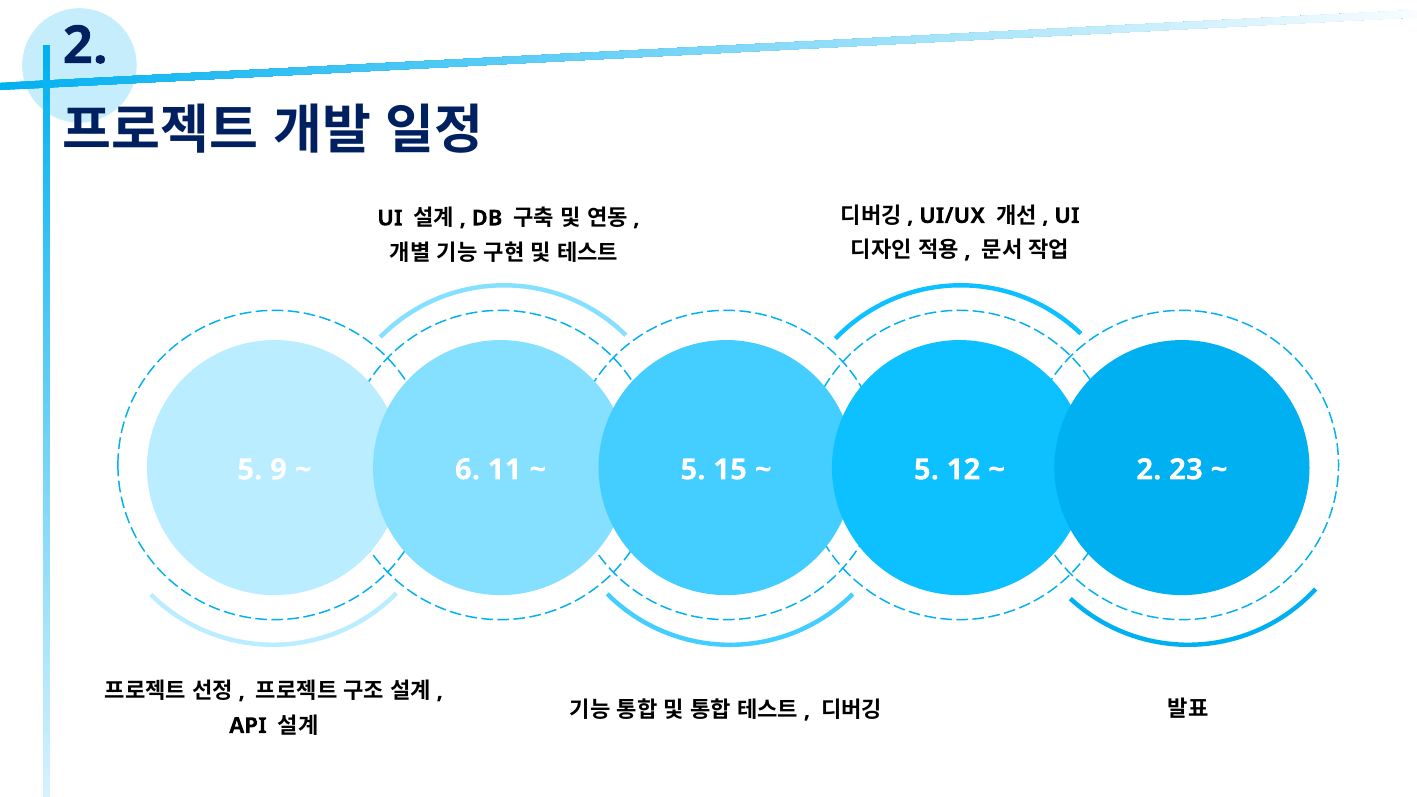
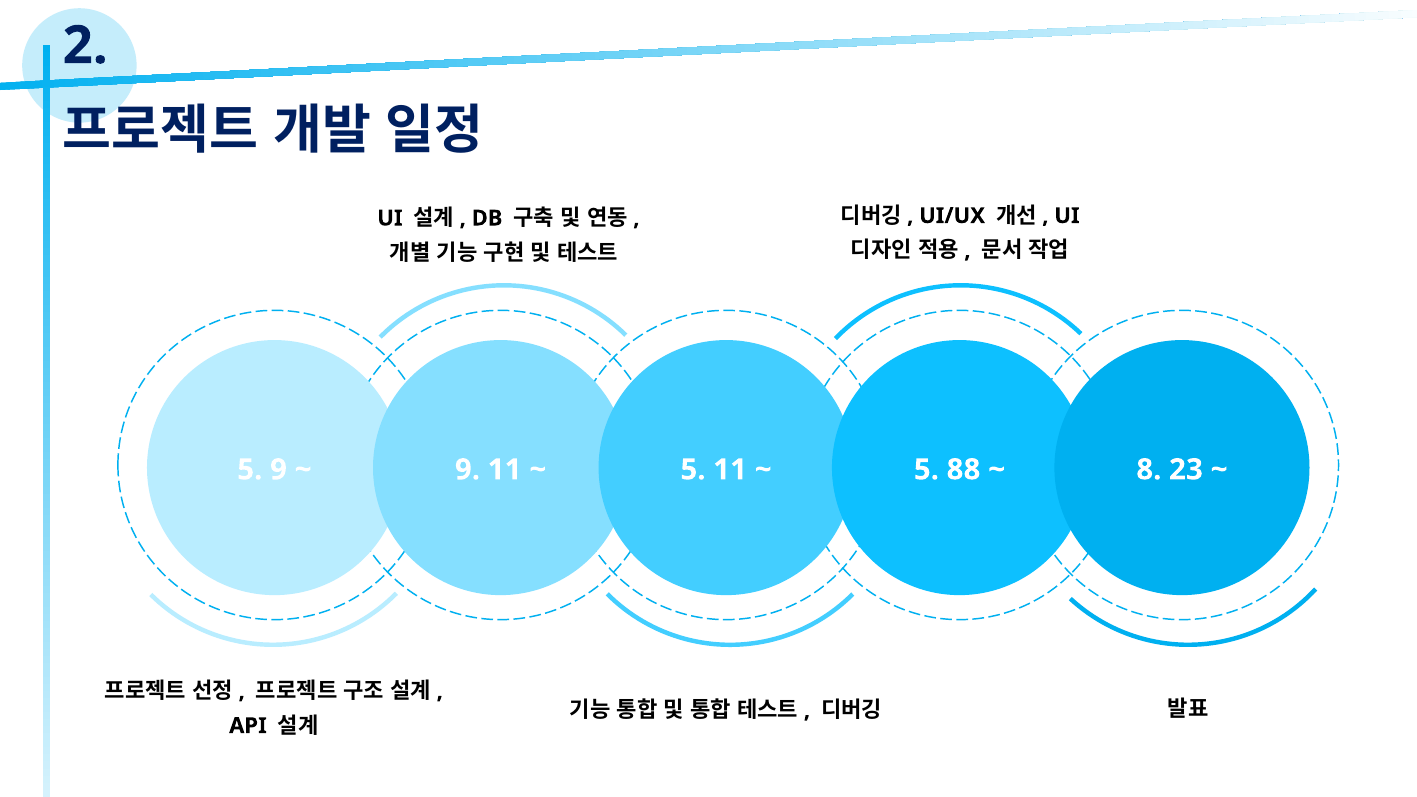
6 at (467, 470): 6 -> 9
5 15: 15 -> 11
12: 12 -> 88
2 at (1149, 470): 2 -> 8
